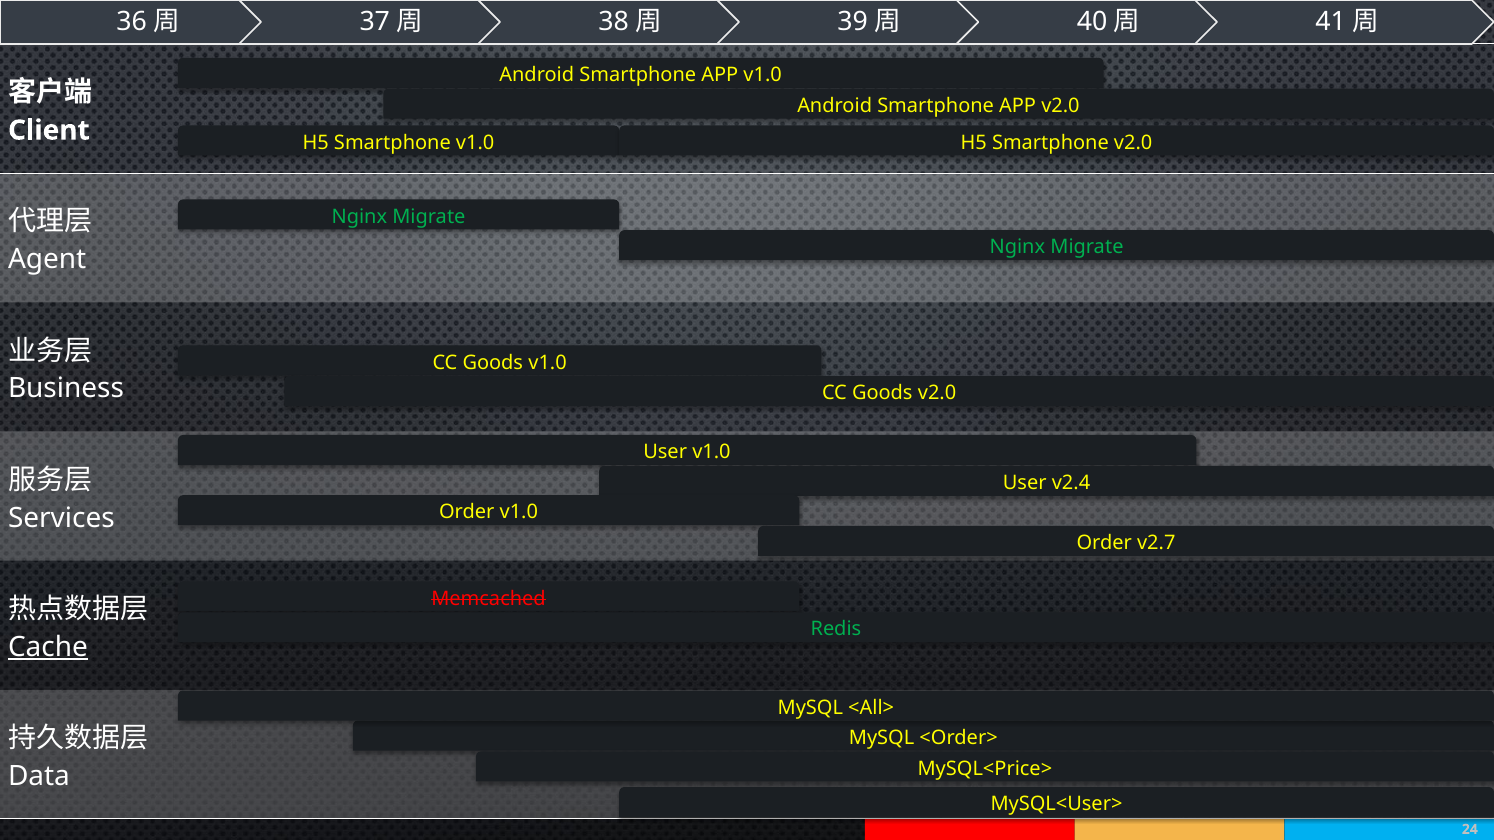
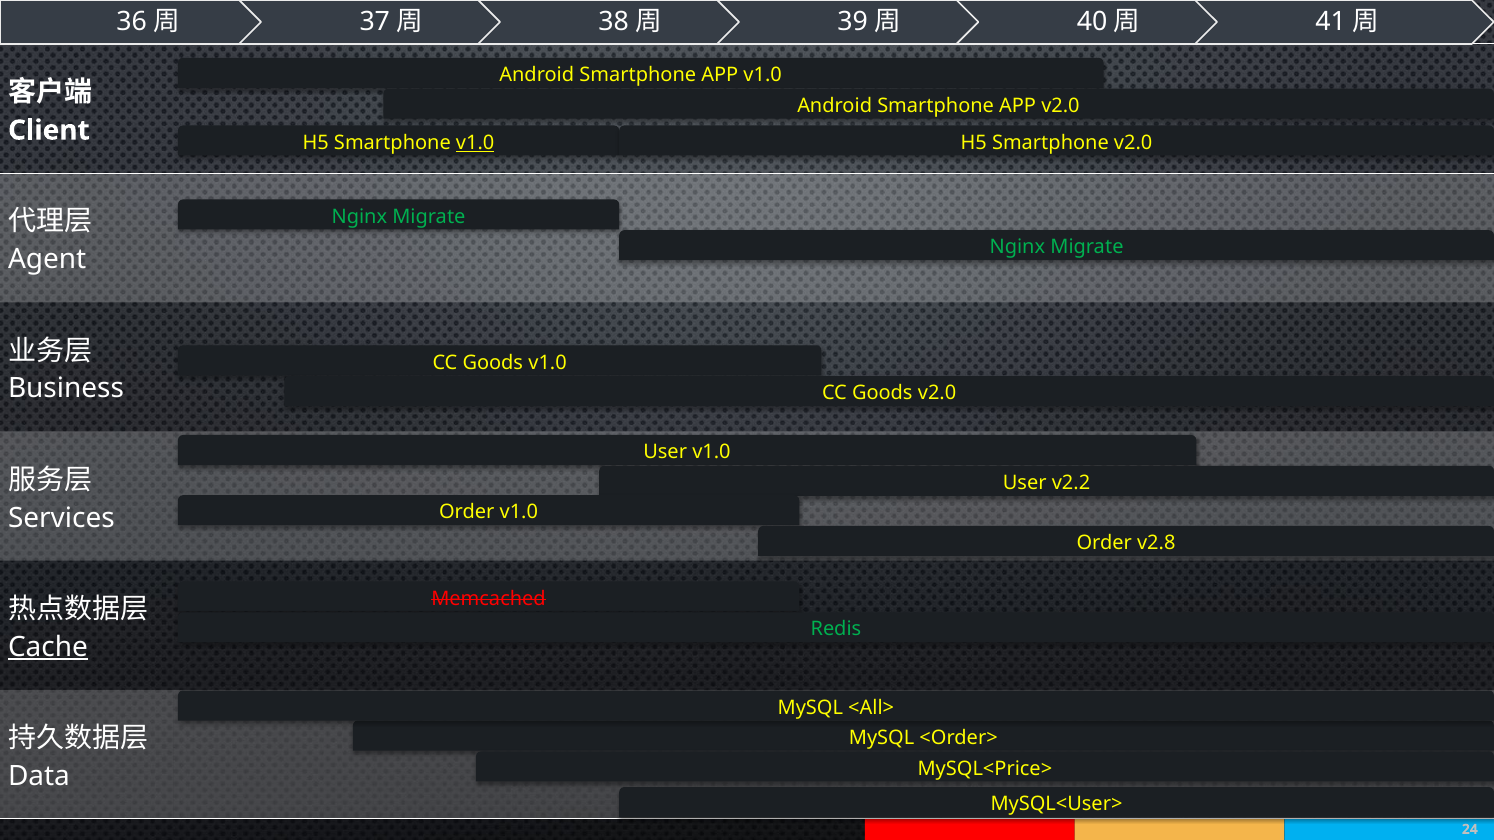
v1.0 at (475, 143) underline: none -> present
v2.4: v2.4 -> v2.2
v2.7: v2.7 -> v2.8
